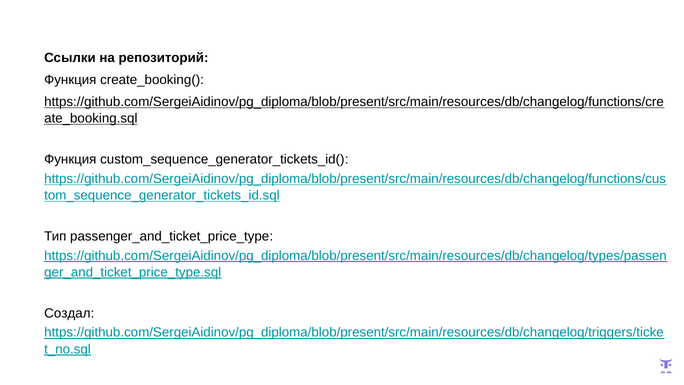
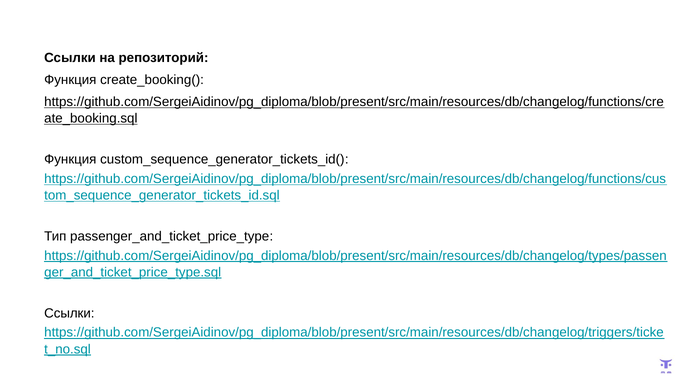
Создал at (69, 313): Создал -> Ссылки
